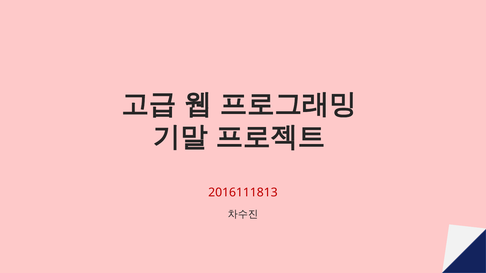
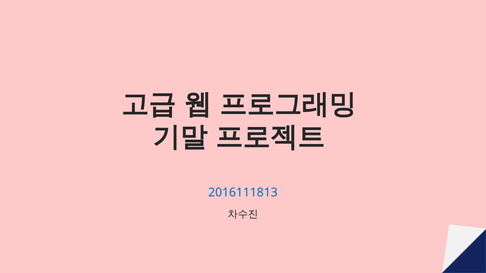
2016111813 colour: red -> blue
